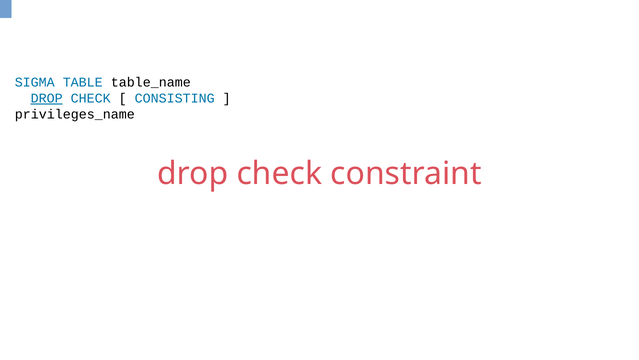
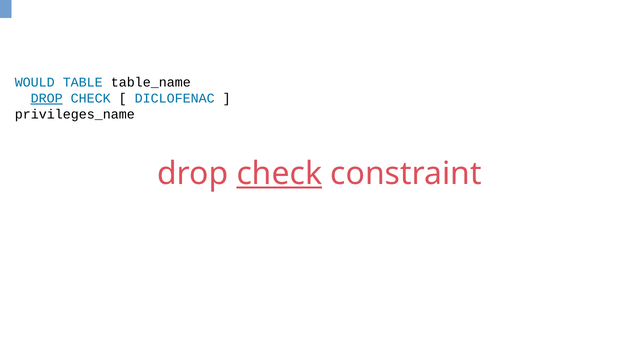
SIGMA: SIGMA -> WOULD
CONSISTING: CONSISTING -> DICLOFENAC
check at (279, 173) underline: none -> present
